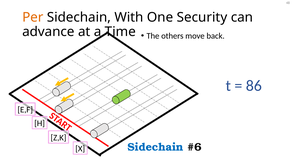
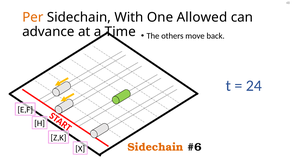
Security: Security -> Allowed
86: 86 -> 24
Sidechain at (155, 147) colour: blue -> orange
